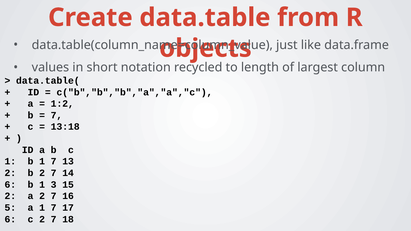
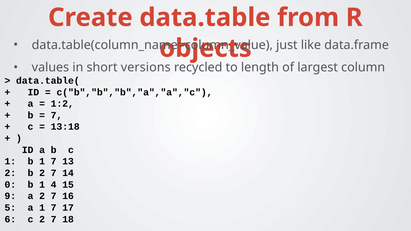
notation: notation -> versions
6 at (10, 185): 6 -> 0
3: 3 -> 4
2 at (10, 196): 2 -> 9
